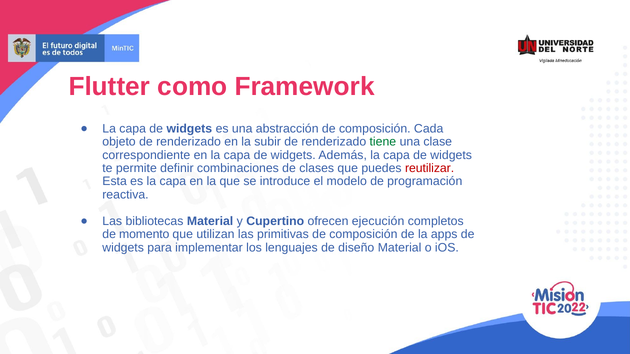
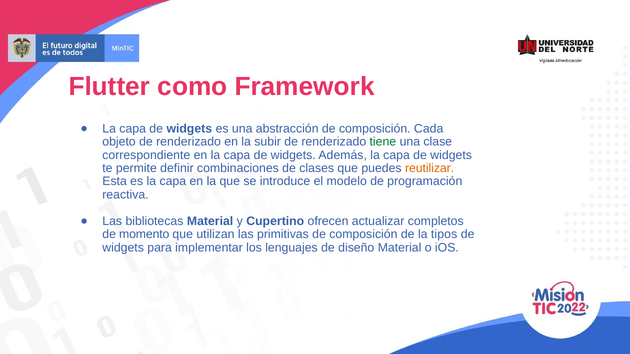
reutilizar colour: red -> orange
ejecución: ejecución -> actualizar
apps: apps -> tipos
